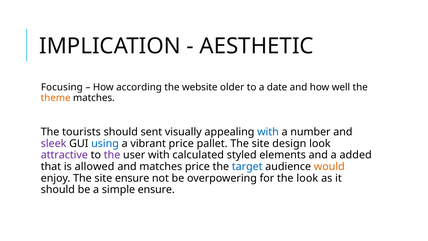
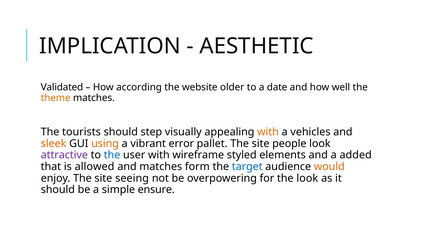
Focusing: Focusing -> Validated
sent: sent -> step
with at (268, 132) colour: blue -> orange
number: number -> vehicles
sleek colour: purple -> orange
using colour: blue -> orange
vibrant price: price -> error
design: design -> people
the at (112, 155) colour: purple -> blue
calculated: calculated -> wireframe
matches price: price -> form
site ensure: ensure -> seeing
